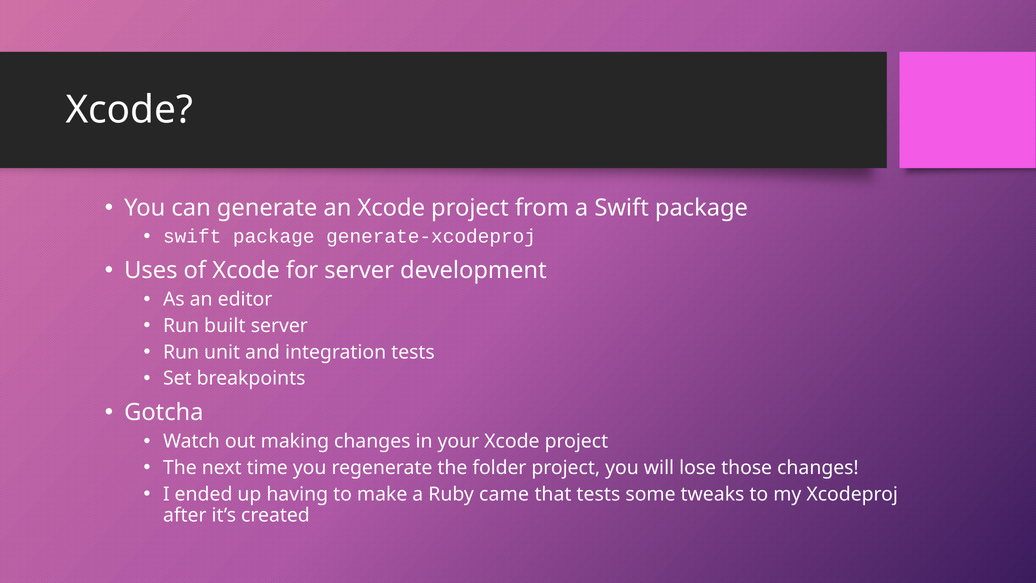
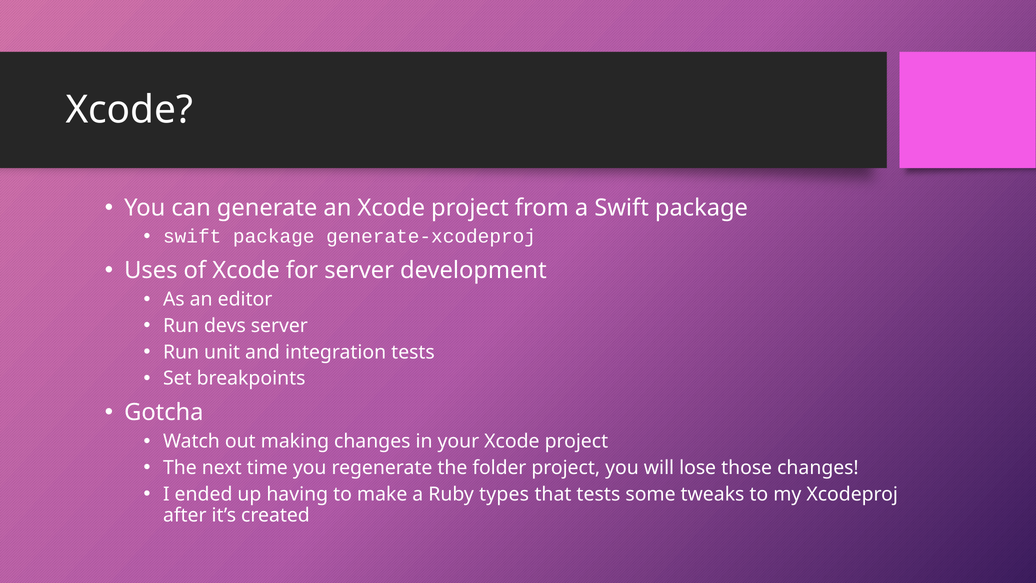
built: built -> devs
came: came -> types
